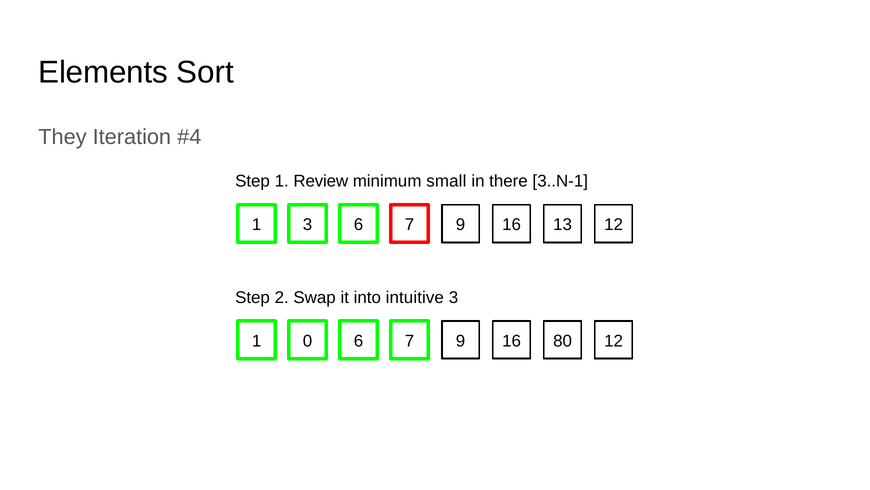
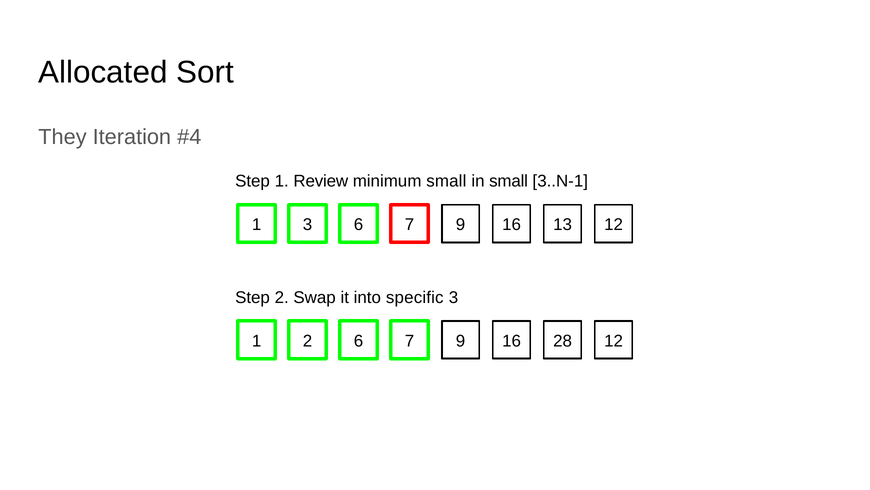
Elements: Elements -> Allocated
in there: there -> small
intuitive: intuitive -> specific
1 0: 0 -> 2
80: 80 -> 28
